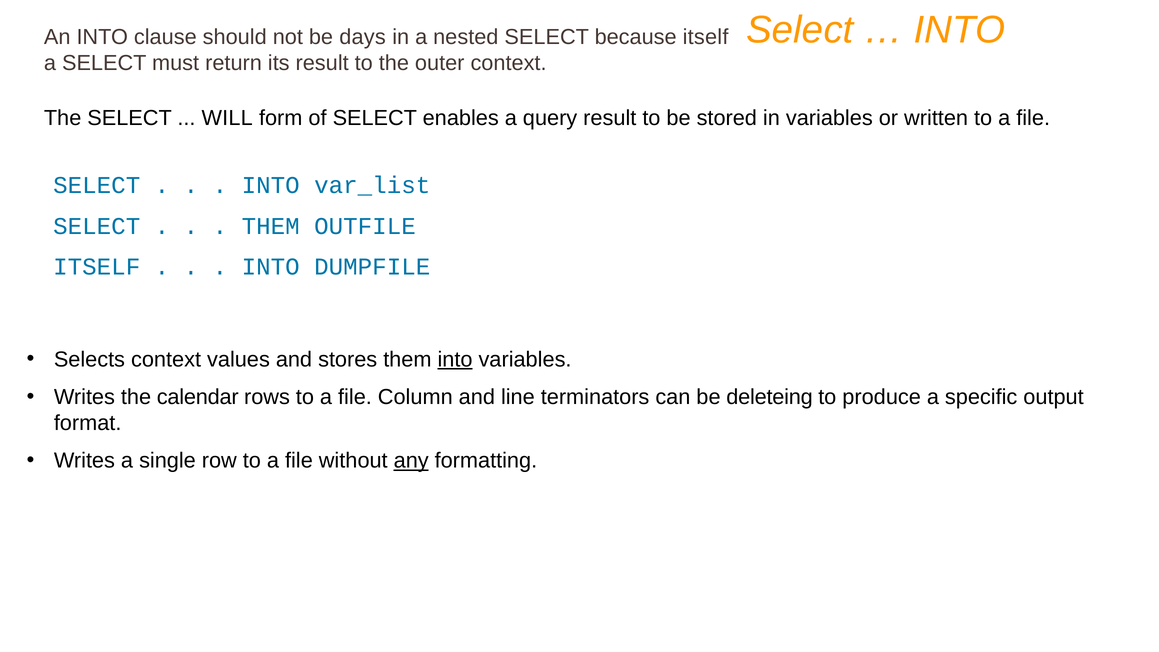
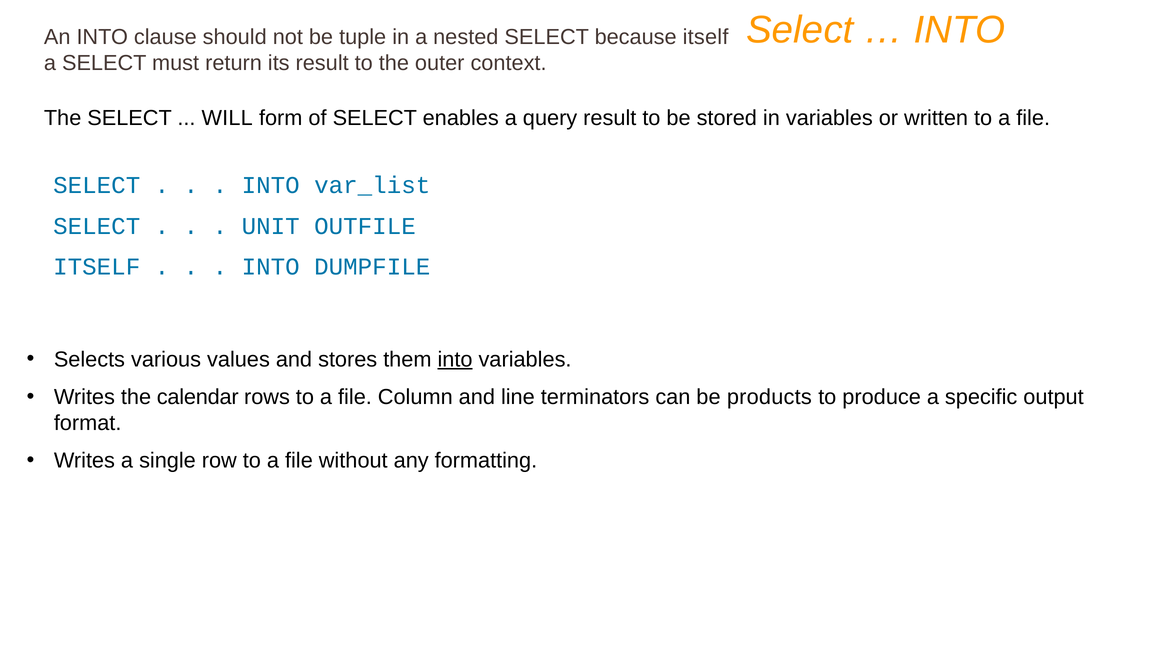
days: days -> tuple
THEM at (271, 226): THEM -> UNIT
Selects context: context -> various
deleteing: deleteing -> products
any underline: present -> none
